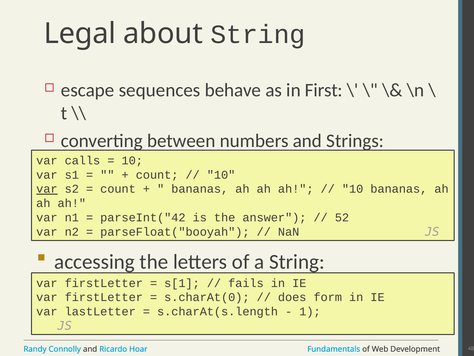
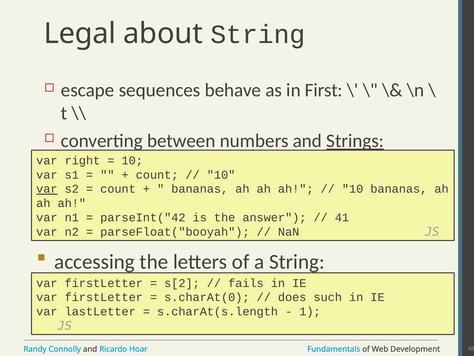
Strings underline: none -> present
calls: calls -> right
52: 52 -> 41
s[1: s[1 -> s[2
form: form -> such
